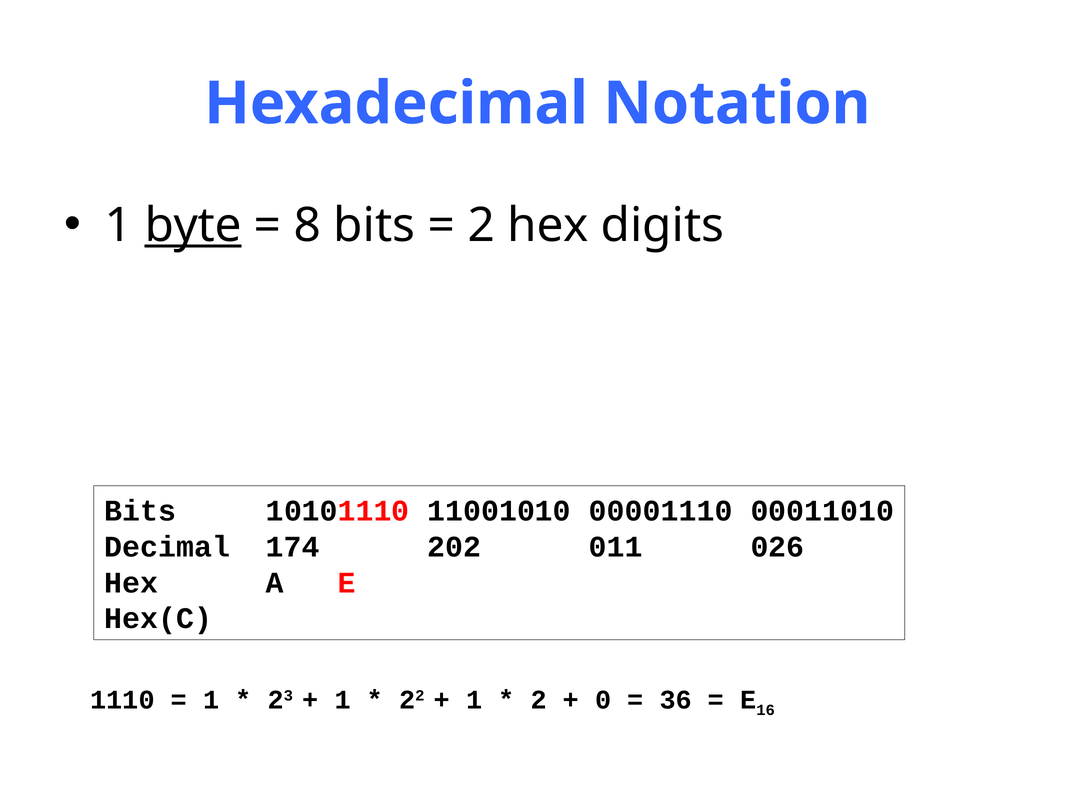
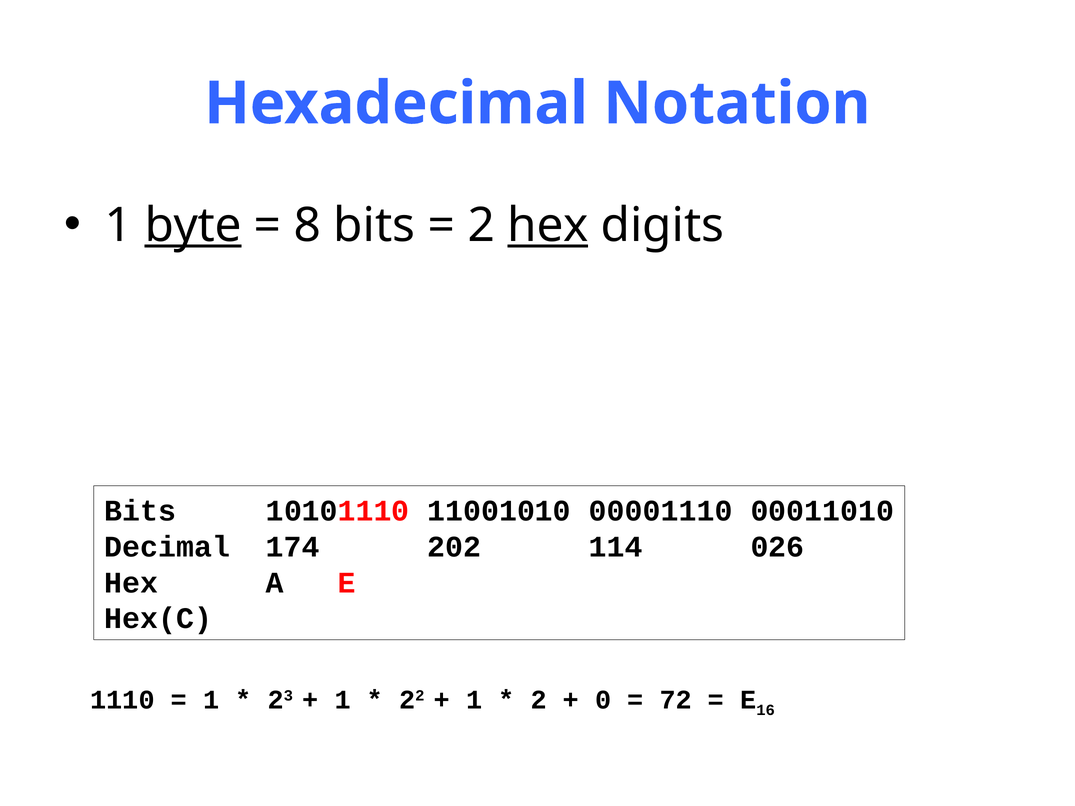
hex at (548, 226) underline: none -> present
011: 011 -> 114
36: 36 -> 72
